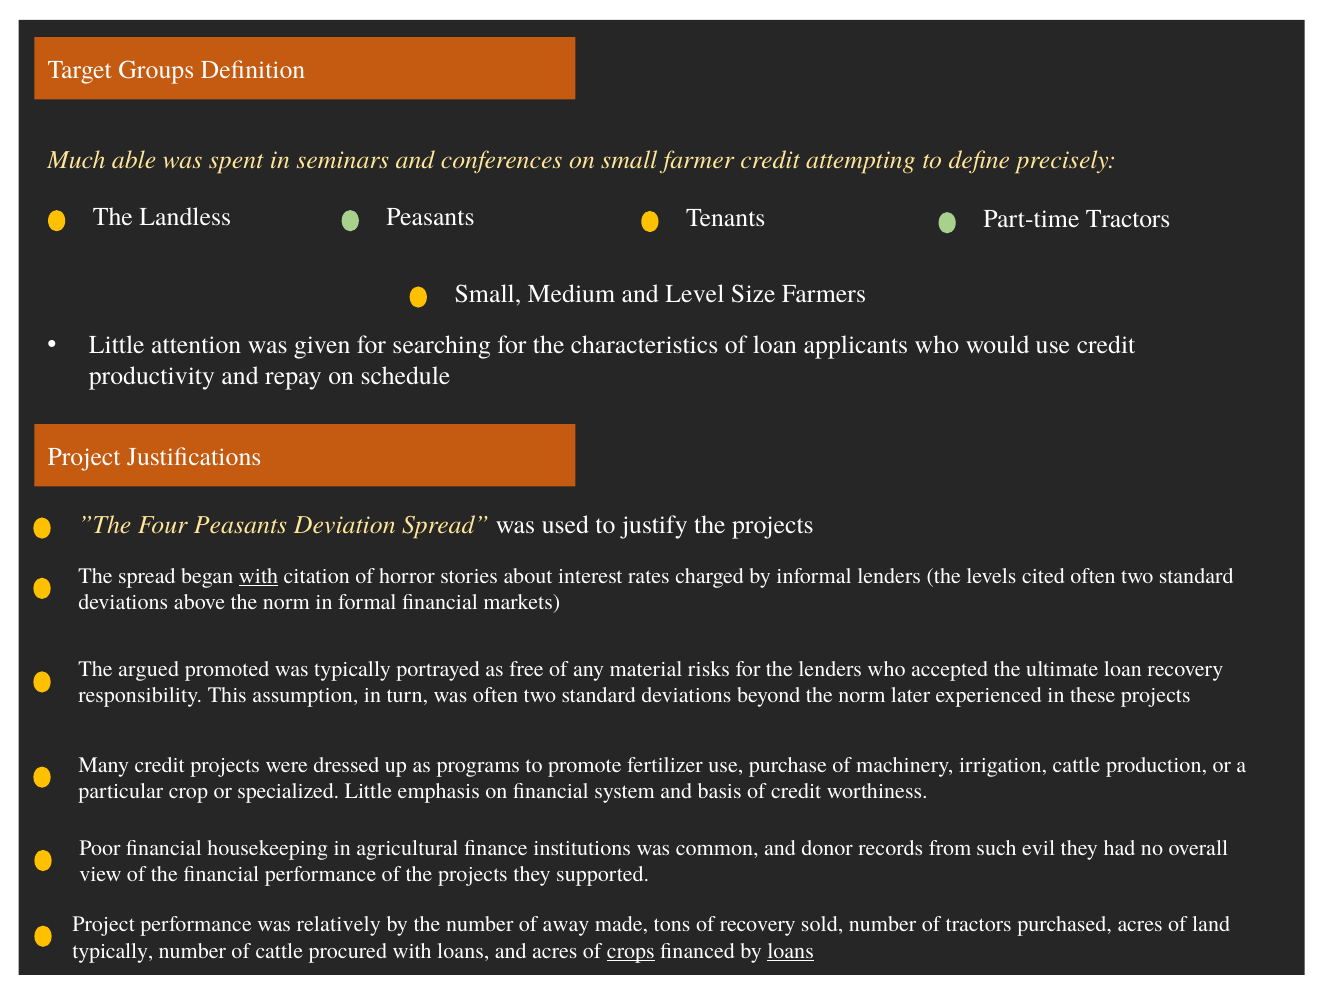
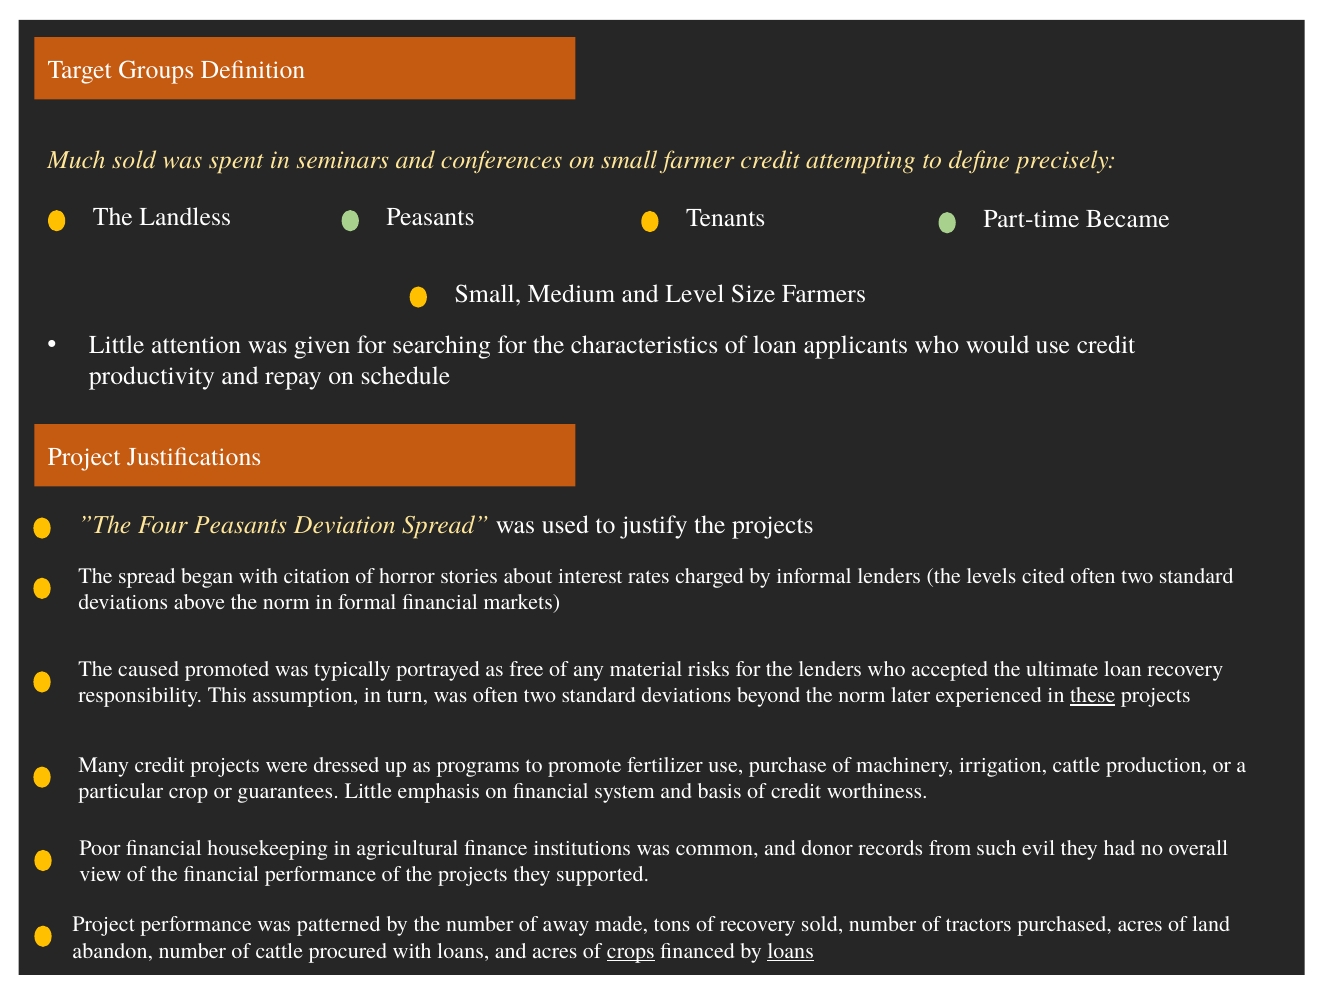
Much able: able -> sold
Part-time Tractors: Tractors -> Became
with at (259, 576) underline: present -> none
argued: argued -> caused
these underline: none -> present
specialized: specialized -> guarantees
relatively: relatively -> patterned
typically at (113, 951): typically -> abandon
